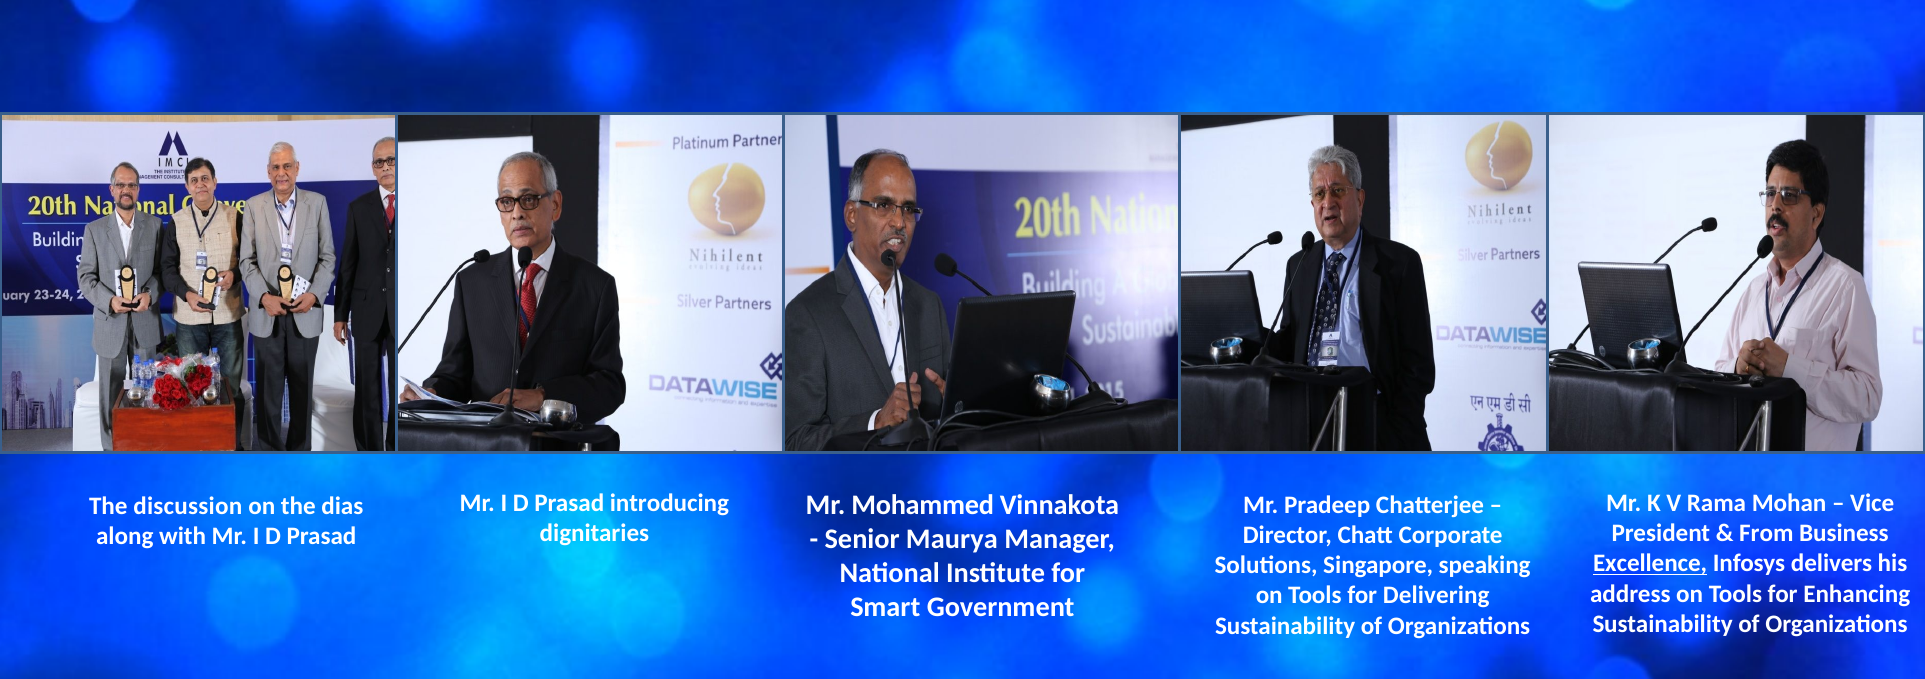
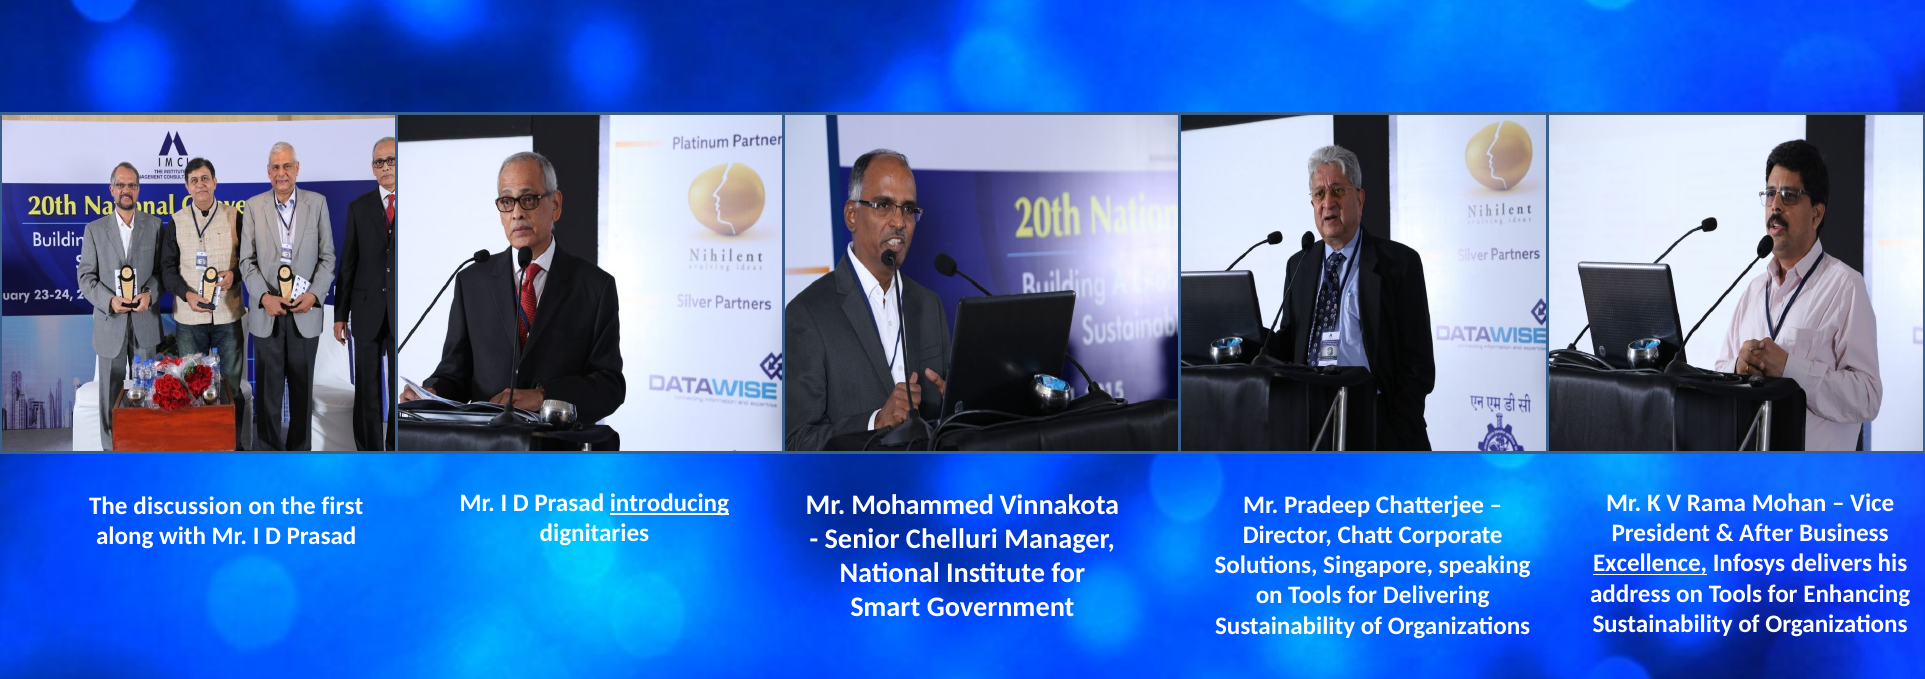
introducing underline: none -> present
dias: dias -> first
From: From -> After
Maurya: Maurya -> Chelluri
